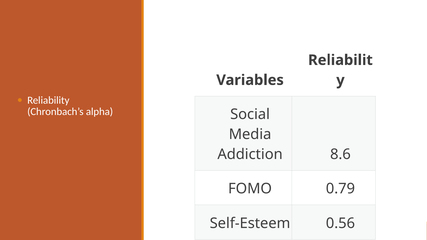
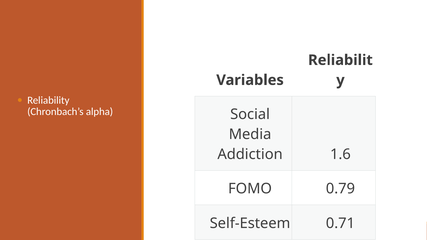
8.6: 8.6 -> 1.6
0.56: 0.56 -> 0.71
